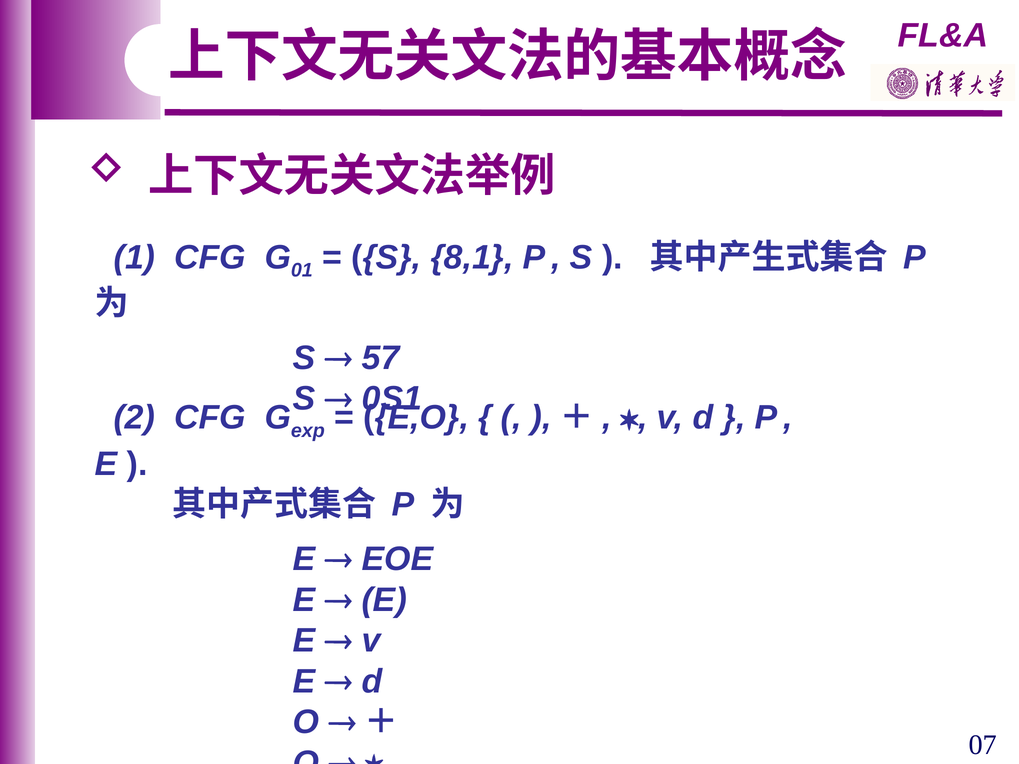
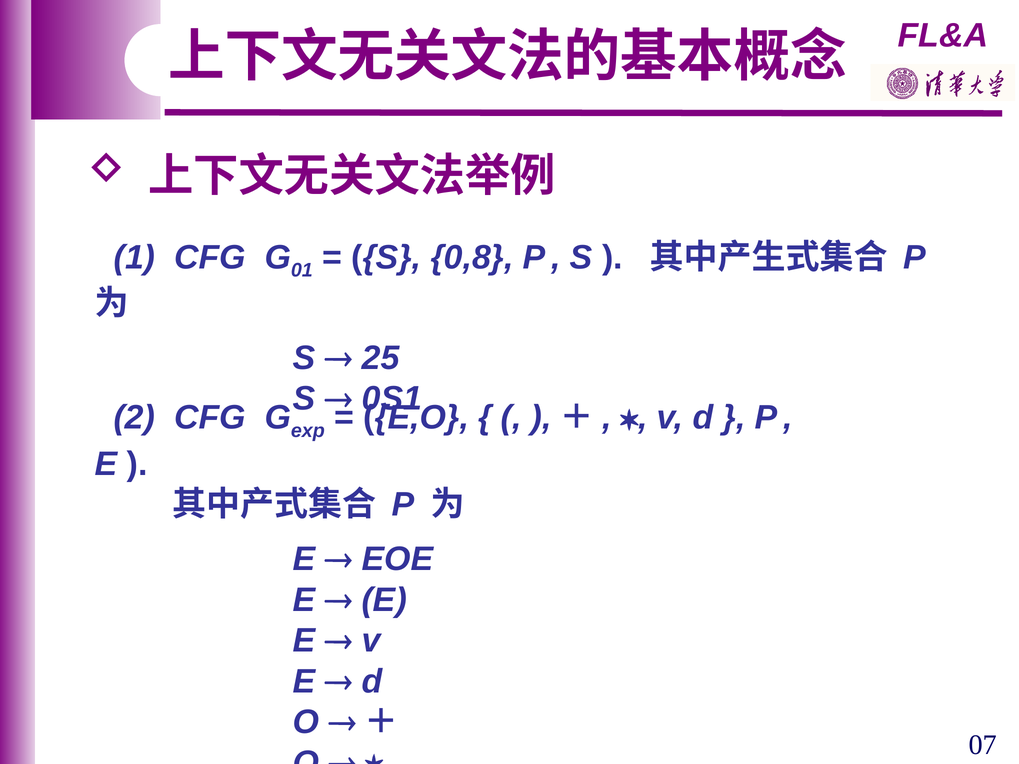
8,1: 8,1 -> 0,8
57: 57 -> 25
